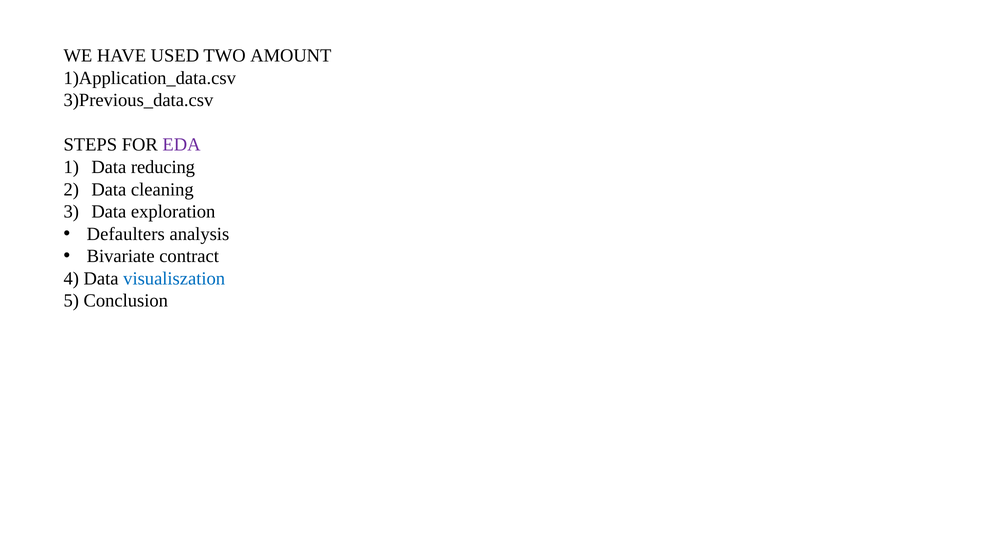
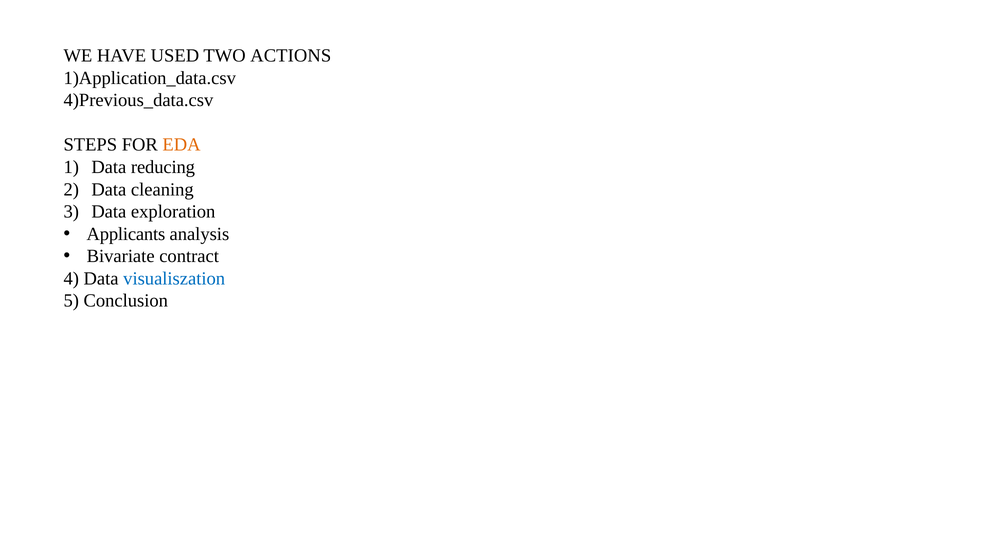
AMOUNT: AMOUNT -> ACTIONS
3)Previous_data.csv: 3)Previous_data.csv -> 4)Previous_data.csv
EDA colour: purple -> orange
Defaulters: Defaulters -> Applicants
